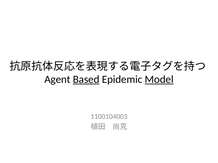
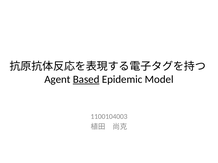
Model underline: present -> none
